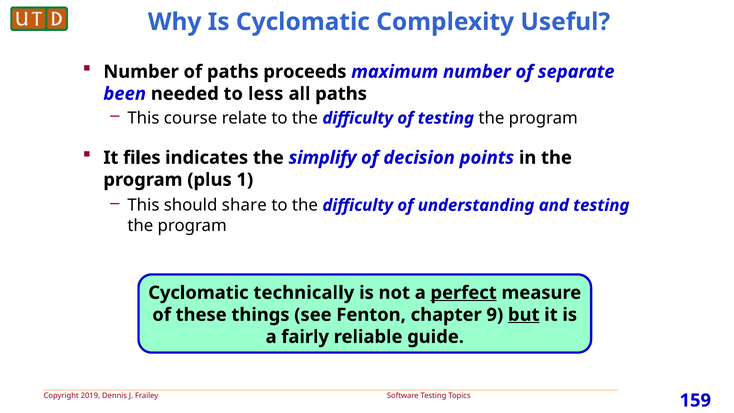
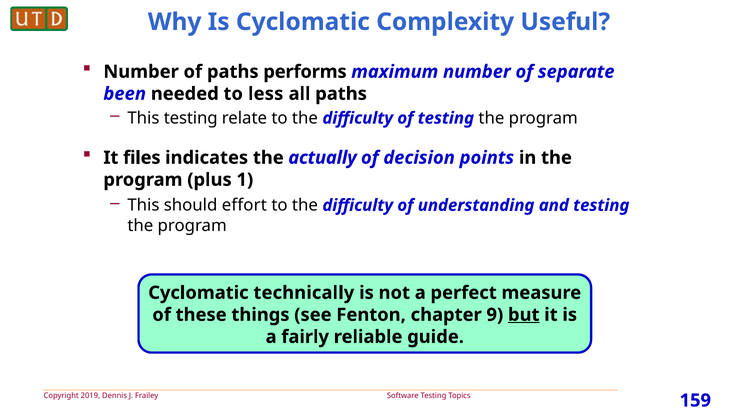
proceeds: proceeds -> performs
This course: course -> testing
simplify: simplify -> actually
share: share -> effort
perfect underline: present -> none
